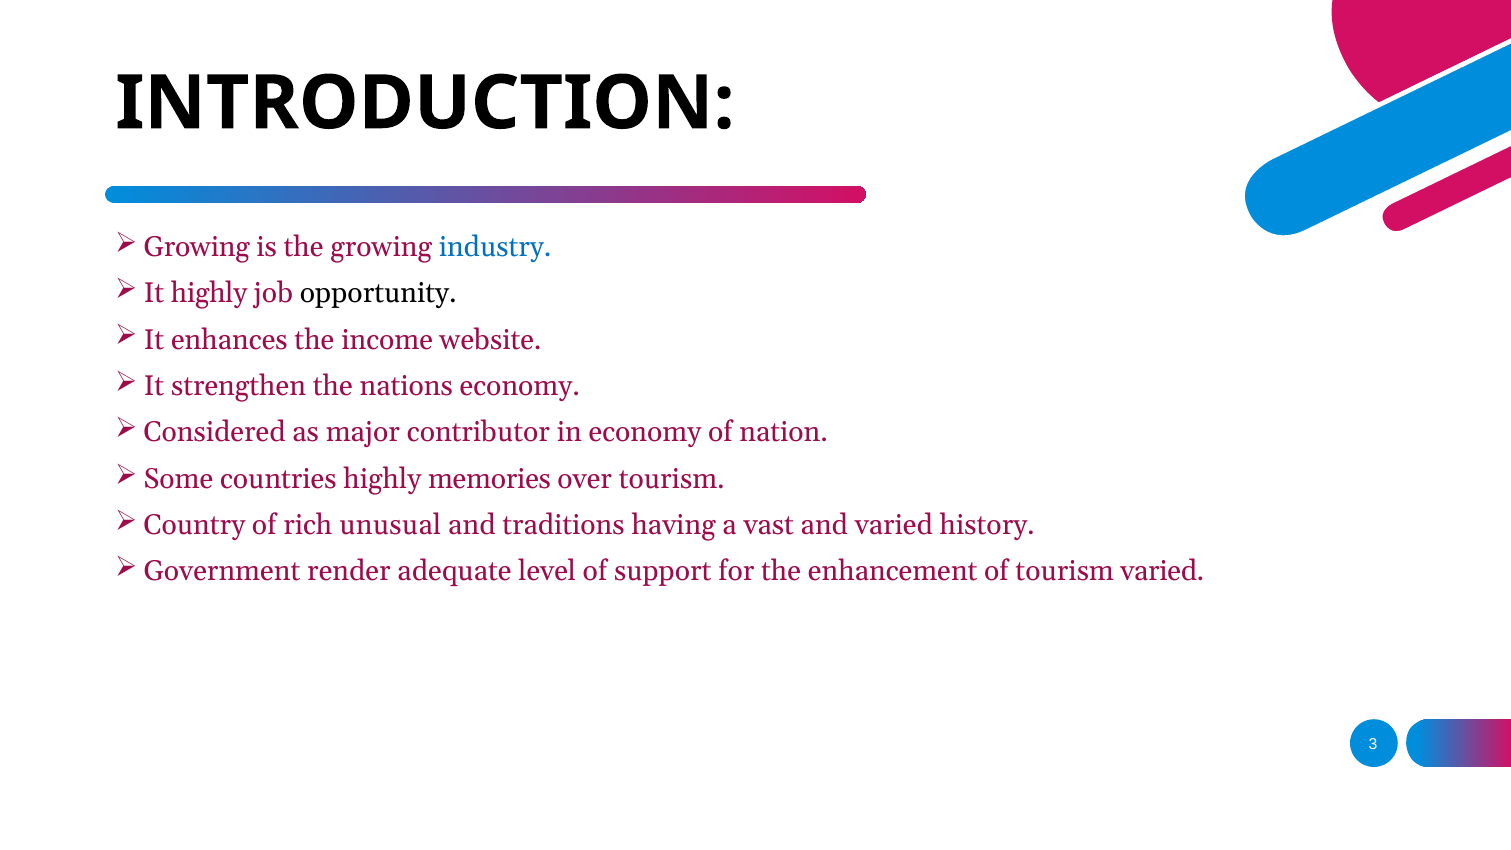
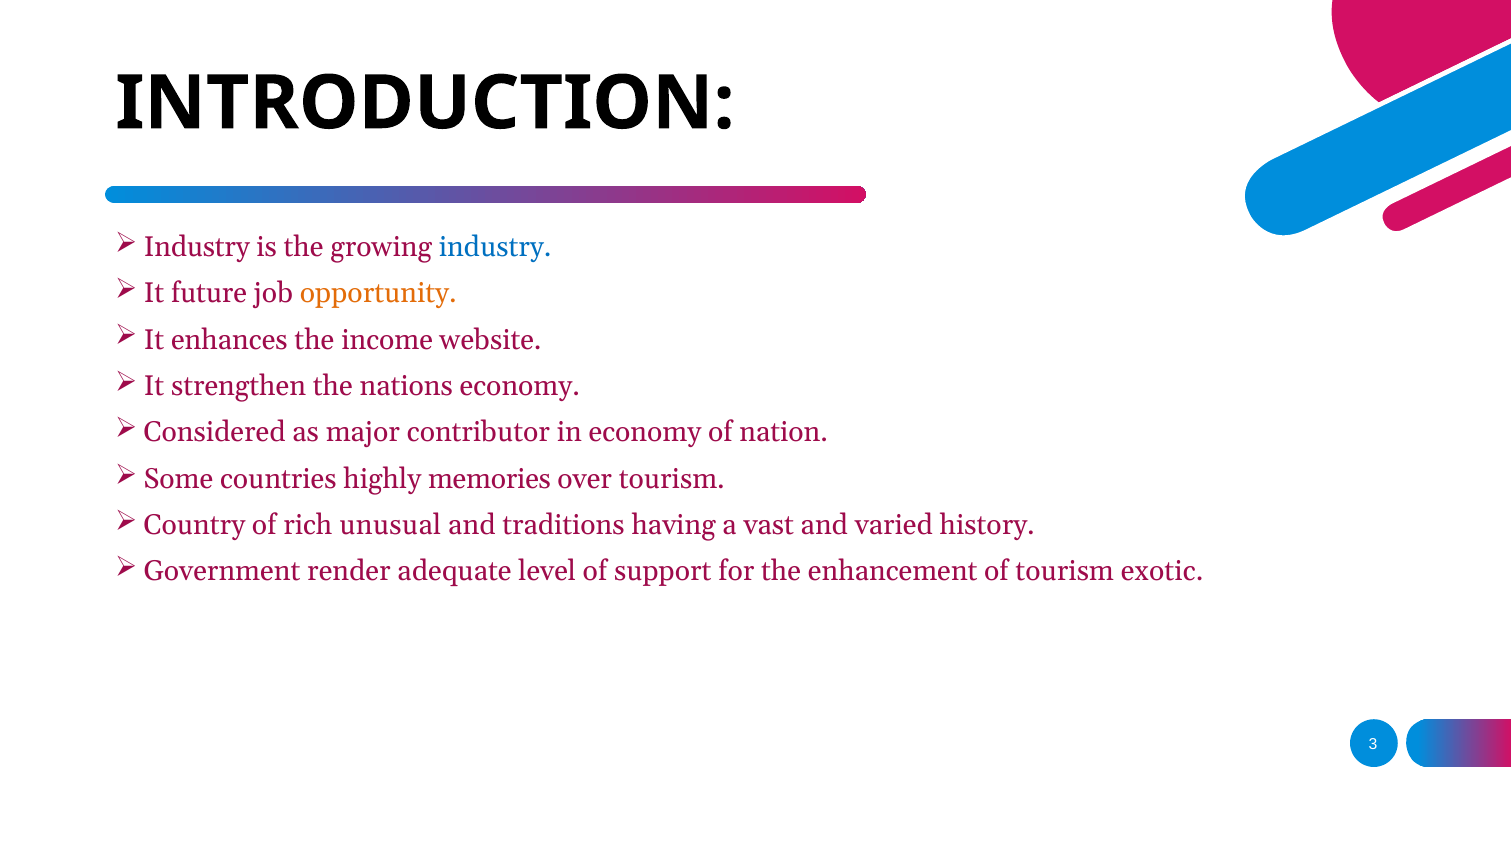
Growing at (197, 247): Growing -> Industry
It highly: highly -> future
opportunity colour: black -> orange
tourism varied: varied -> exotic
